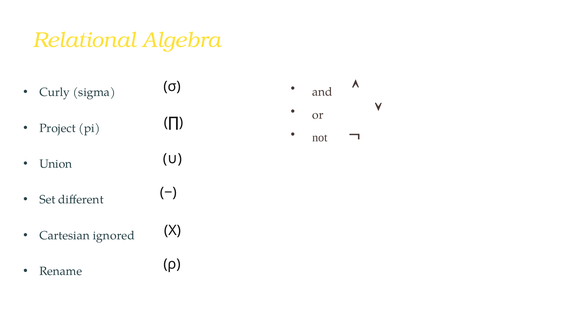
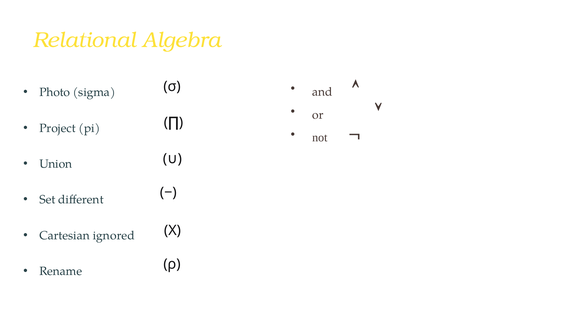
Curly: Curly -> Photo
